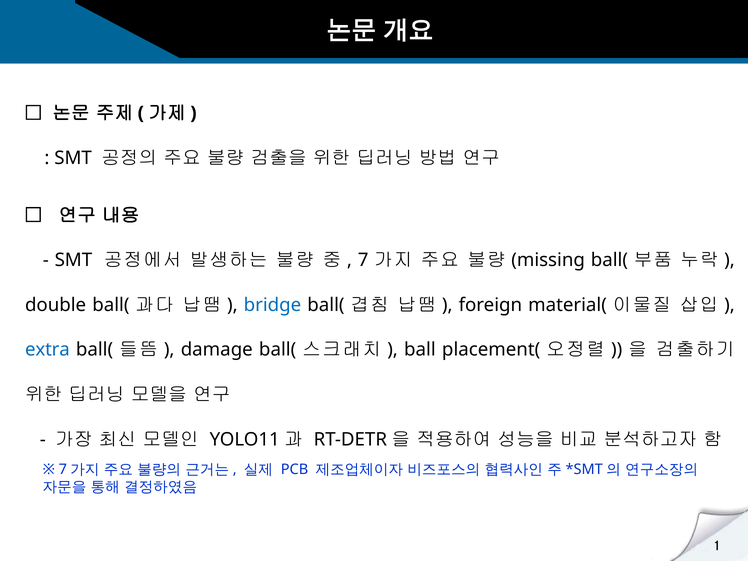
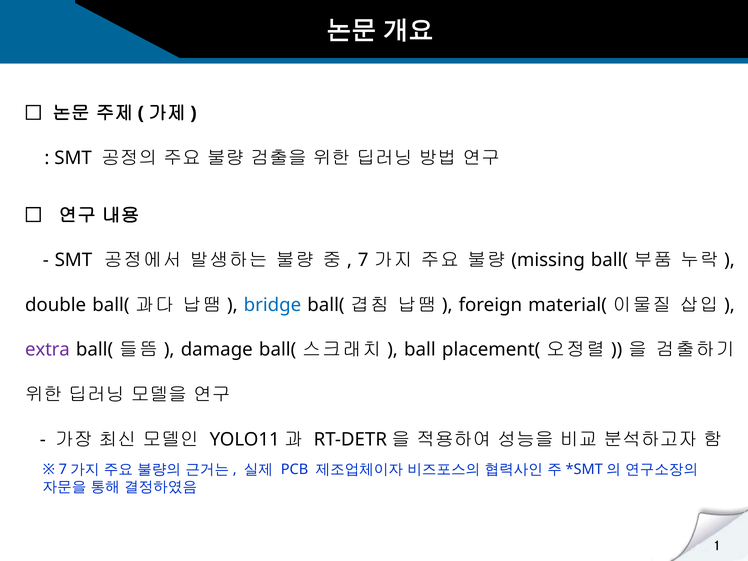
extra colour: blue -> purple
